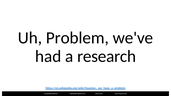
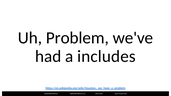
research: research -> includes
